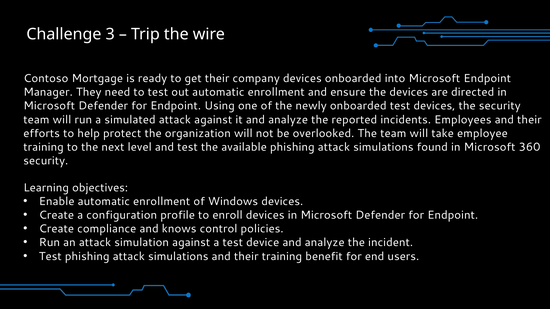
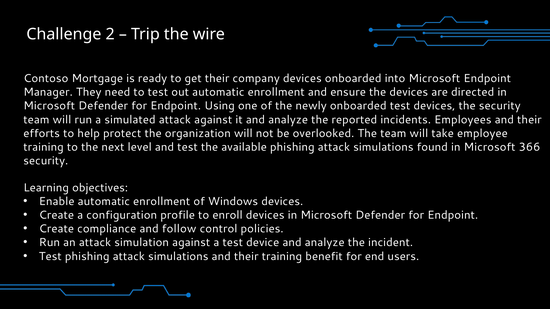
3: 3 -> 2
360: 360 -> 366
knows: knows -> follow
